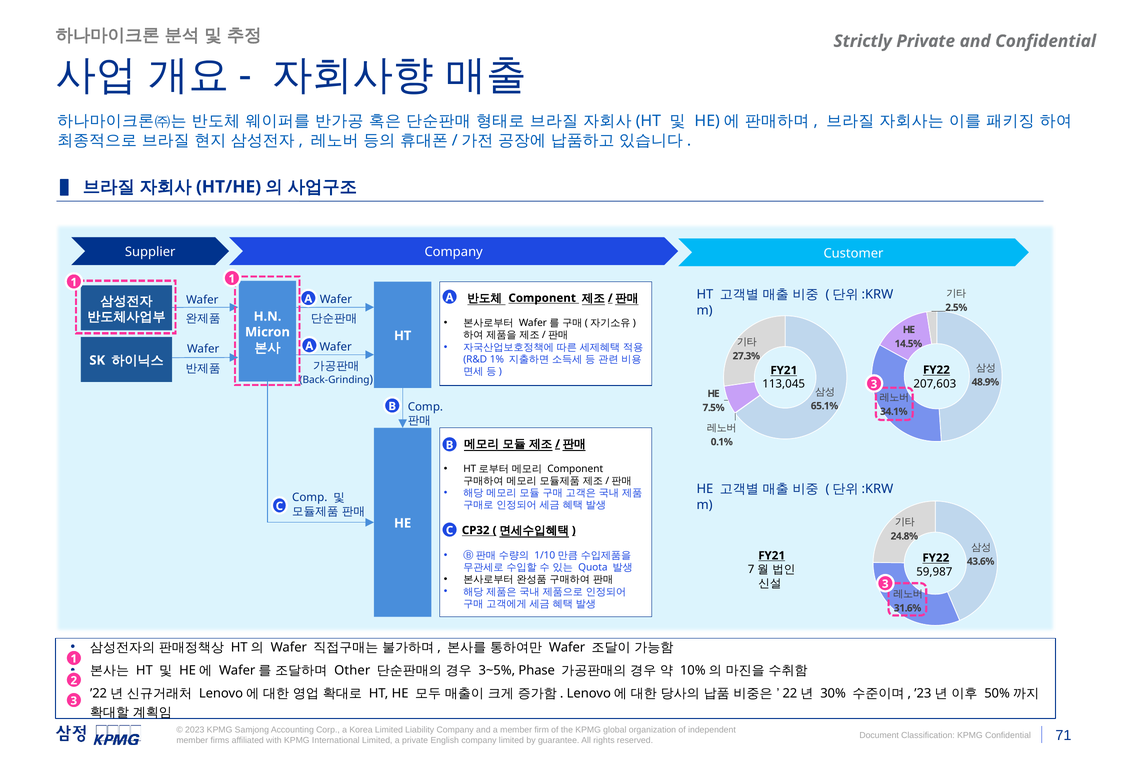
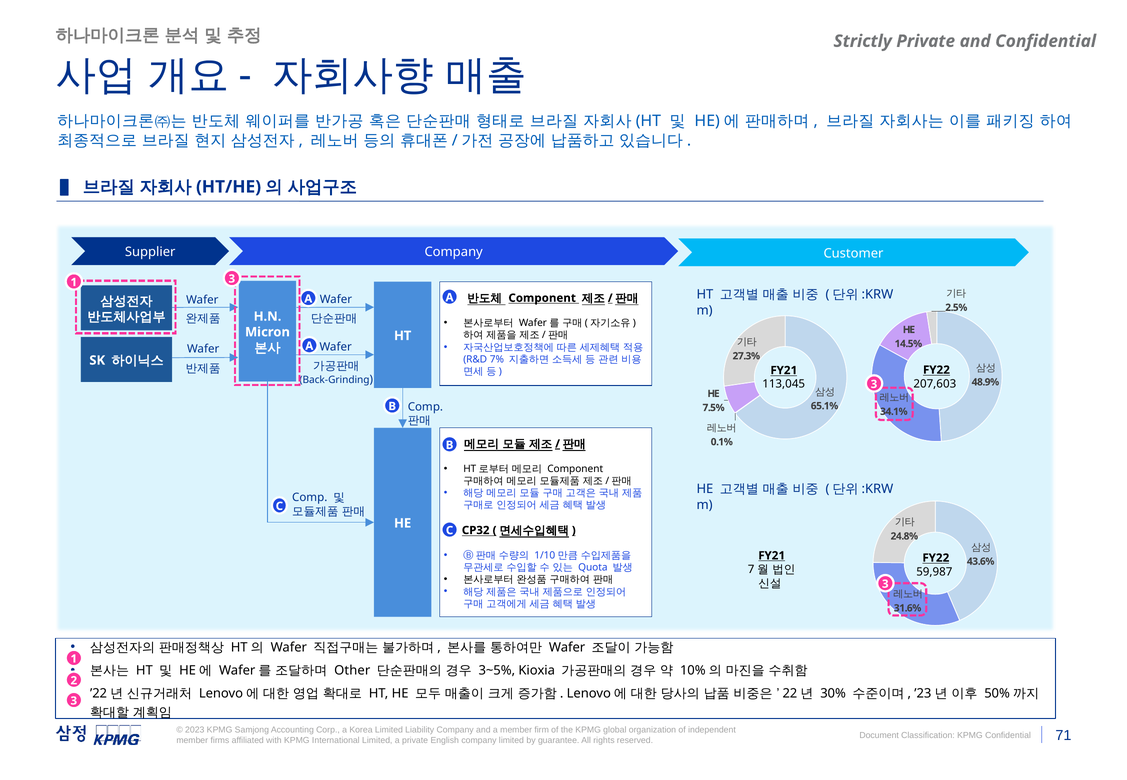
1 at (232, 279): 1 -> 3
1%: 1% -> 7%
Phase: Phase -> Kioxia
